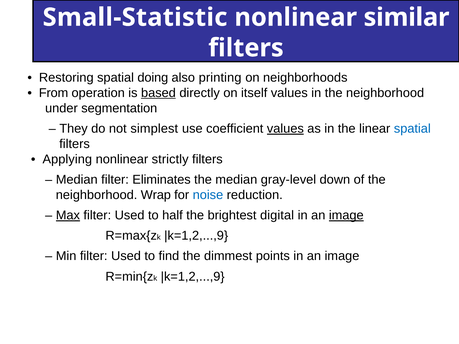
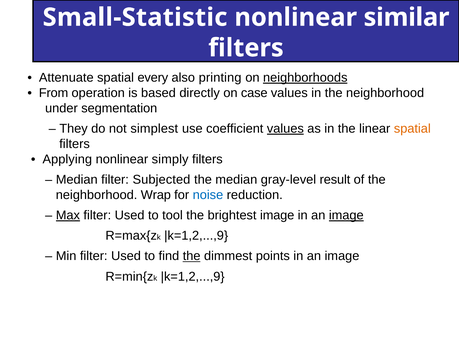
Restoring: Restoring -> Attenuate
doing: doing -> every
neighborhoods underline: none -> present
based underline: present -> none
itself: itself -> case
spatial at (412, 129) colour: blue -> orange
strictly: strictly -> simply
Eliminates: Eliminates -> Subjected
down: down -> result
half: half -> tool
brightest digital: digital -> image
the at (192, 256) underline: none -> present
